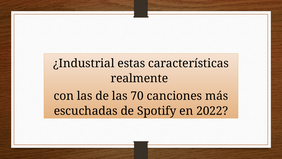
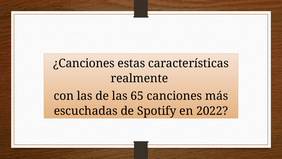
¿Industrial: ¿Industrial -> ¿Canciones
70: 70 -> 65
